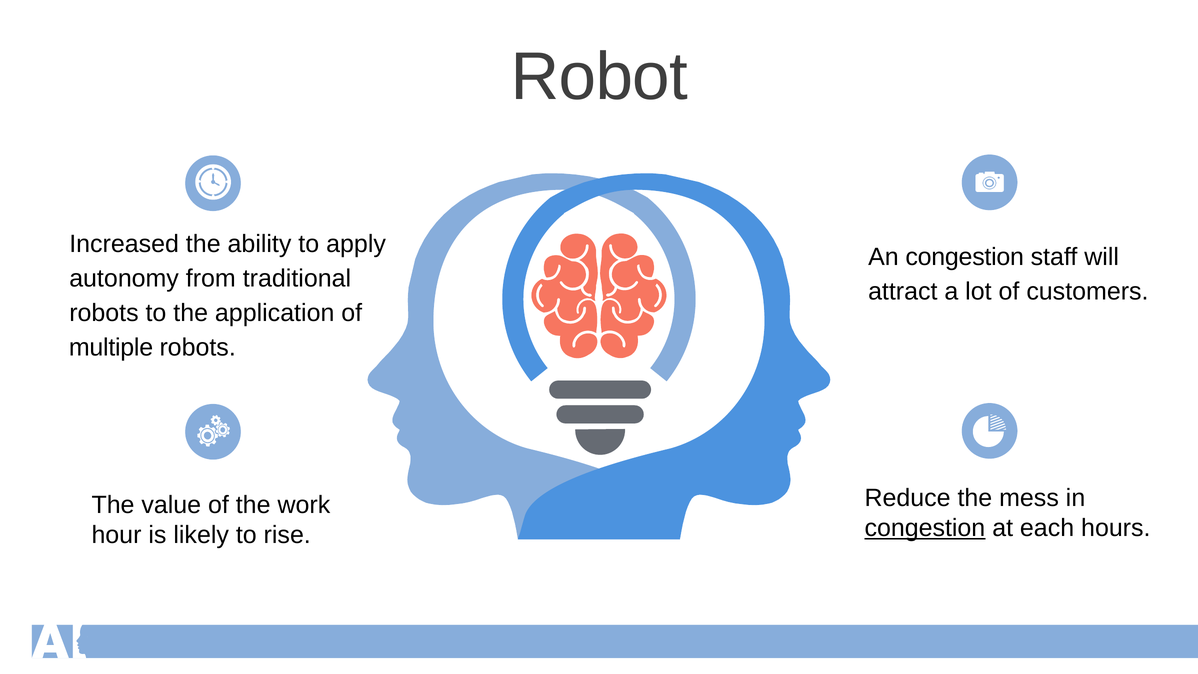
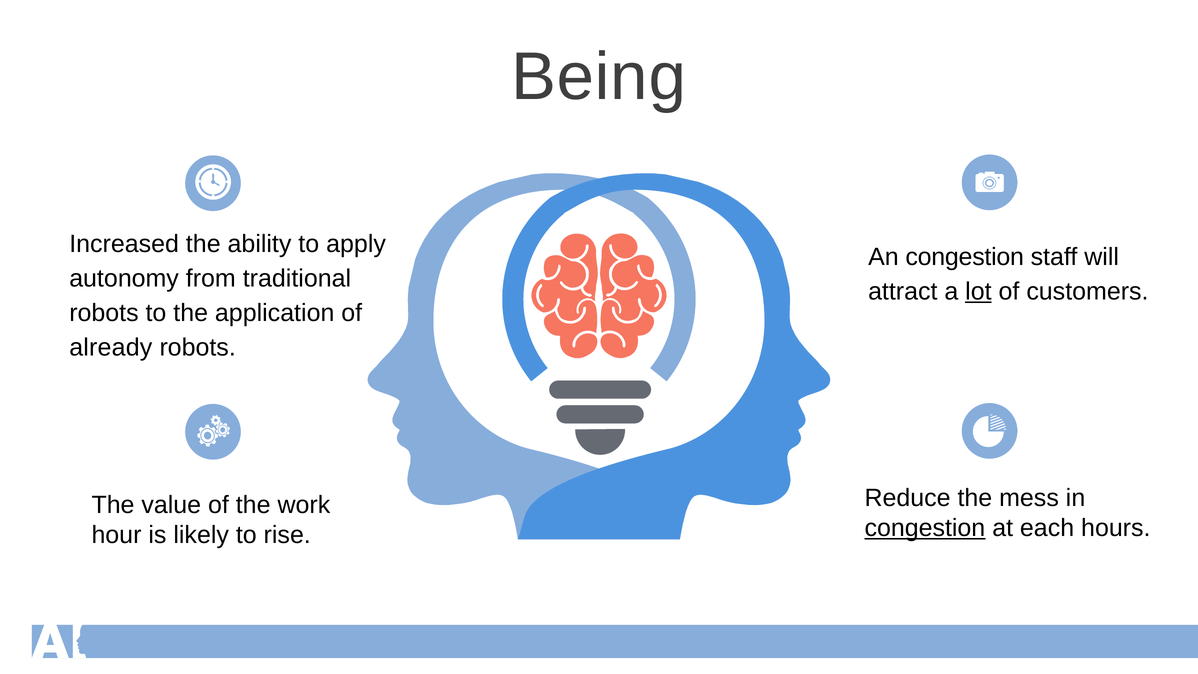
Robot: Robot -> Being
lot underline: none -> present
multiple: multiple -> already
